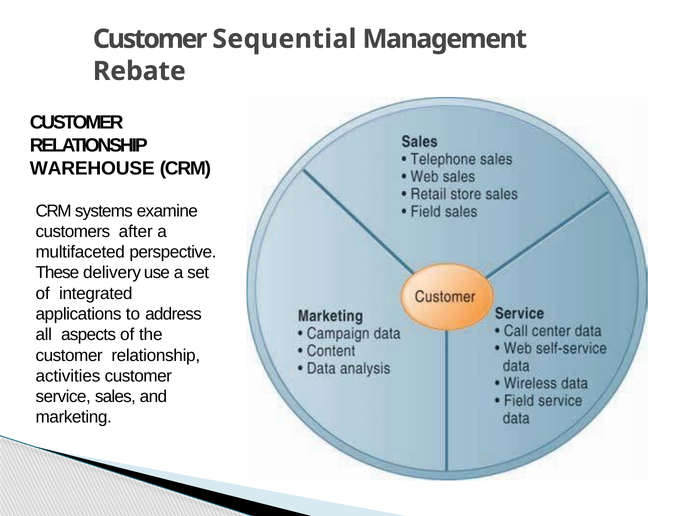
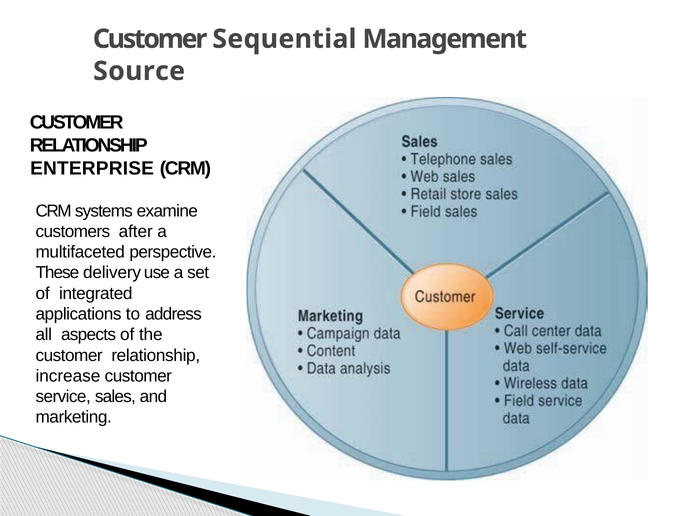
Rebate: Rebate -> Source
WAREHOUSE: WAREHOUSE -> ENTERPRISE
activities: activities -> increase
